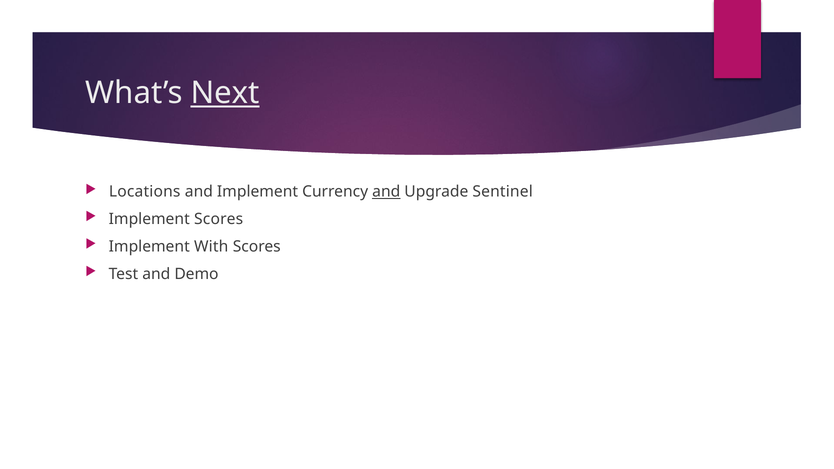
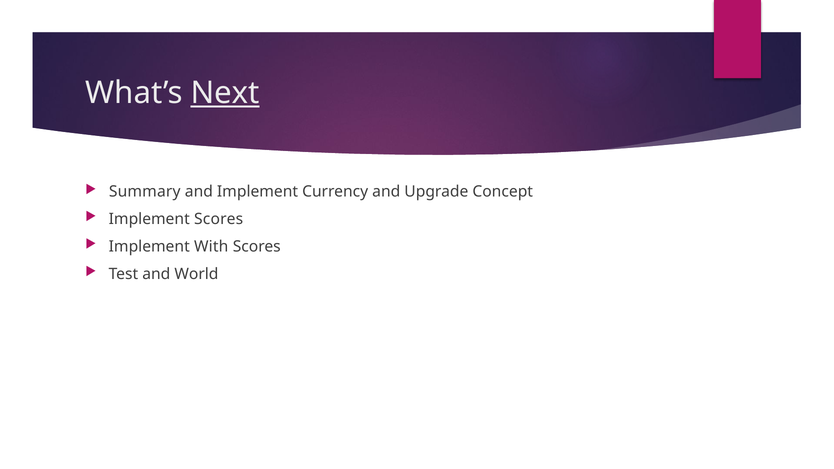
Locations: Locations -> Summary
and at (386, 192) underline: present -> none
Sentinel: Sentinel -> Concept
Demo: Demo -> World
